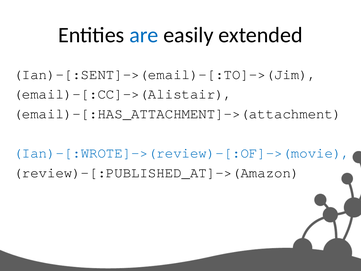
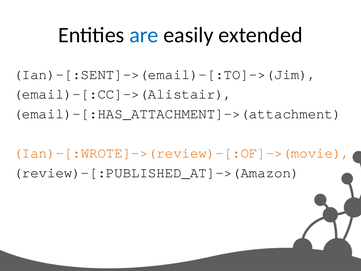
Ian)-[:WROTE]->(review)-[:OF]->(movie colour: blue -> orange
